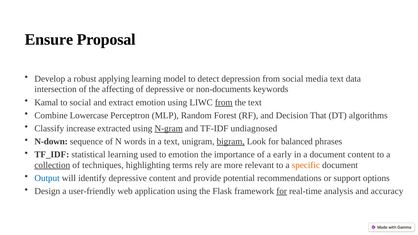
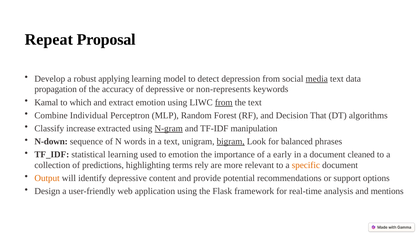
Ensure: Ensure -> Repeat
media underline: none -> present
intersection: intersection -> propagation
affecting: affecting -> accuracy
non-documents: non-documents -> non-represents
to social: social -> which
Lowercase: Lowercase -> Individual
undiagnosed: undiagnosed -> manipulation
document content: content -> cleaned
collection underline: present -> none
techniques: techniques -> predictions
Output colour: blue -> orange
for at (282, 191) underline: present -> none
accuracy: accuracy -> mentions
